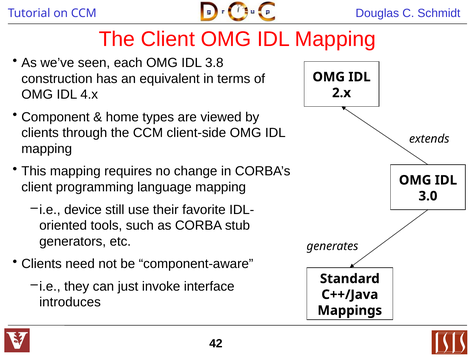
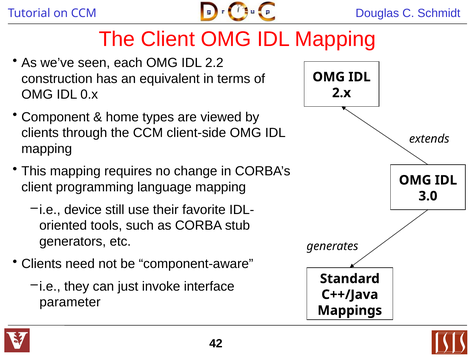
3.8: 3.8 -> 2.2
4.x: 4.x -> 0.x
introduces: introduces -> parameter
